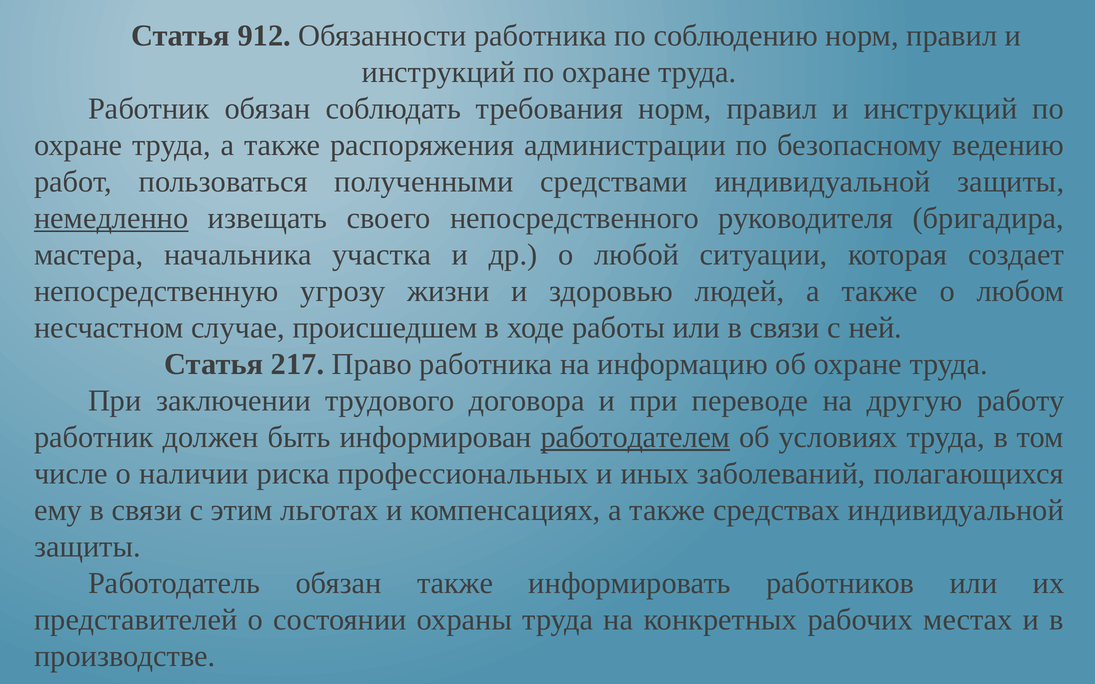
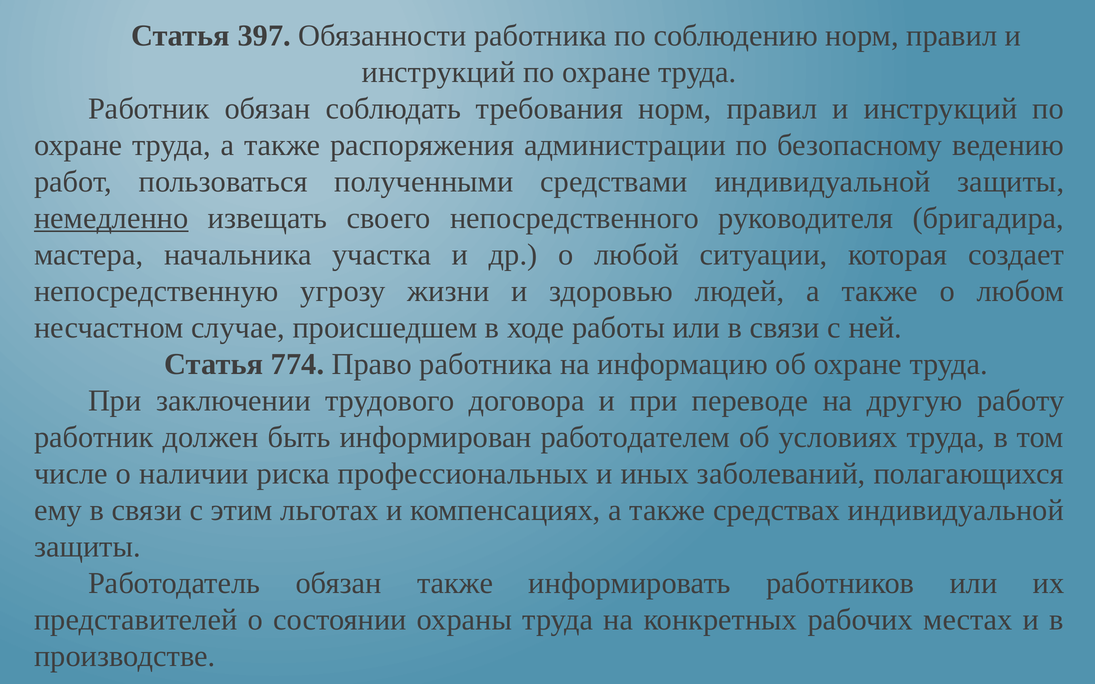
912: 912 -> 397
217: 217 -> 774
работодателем underline: present -> none
